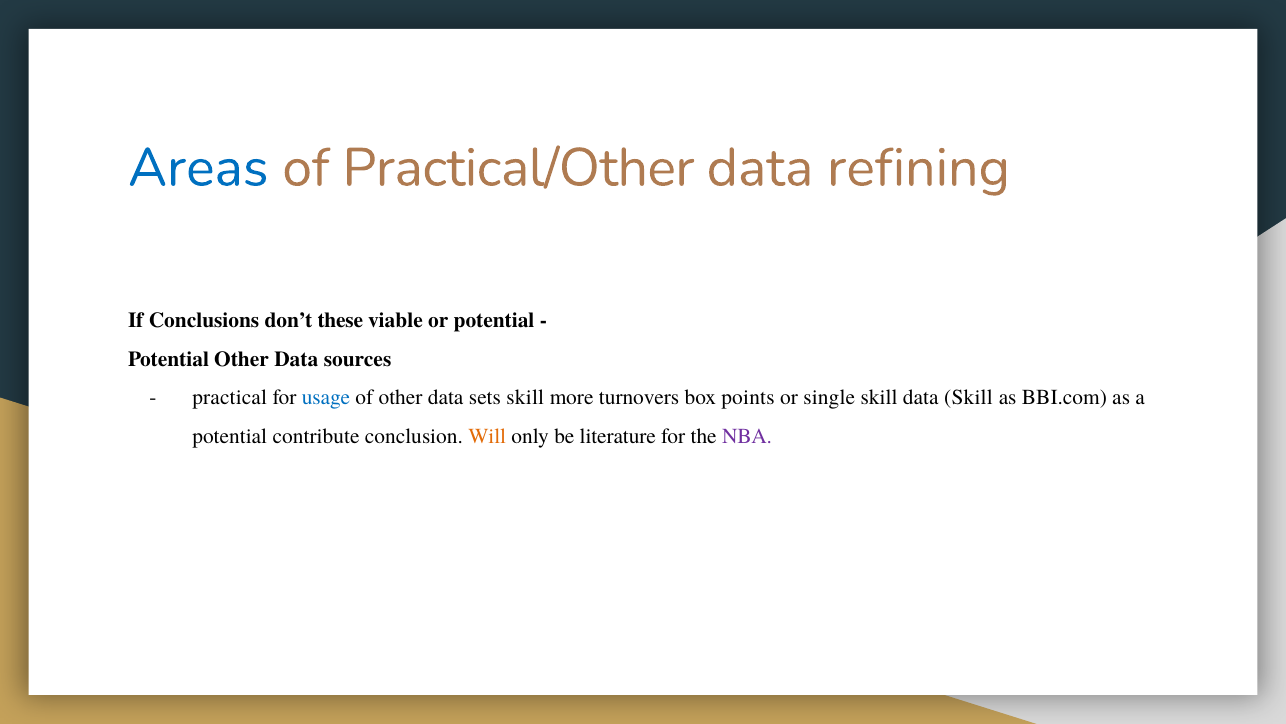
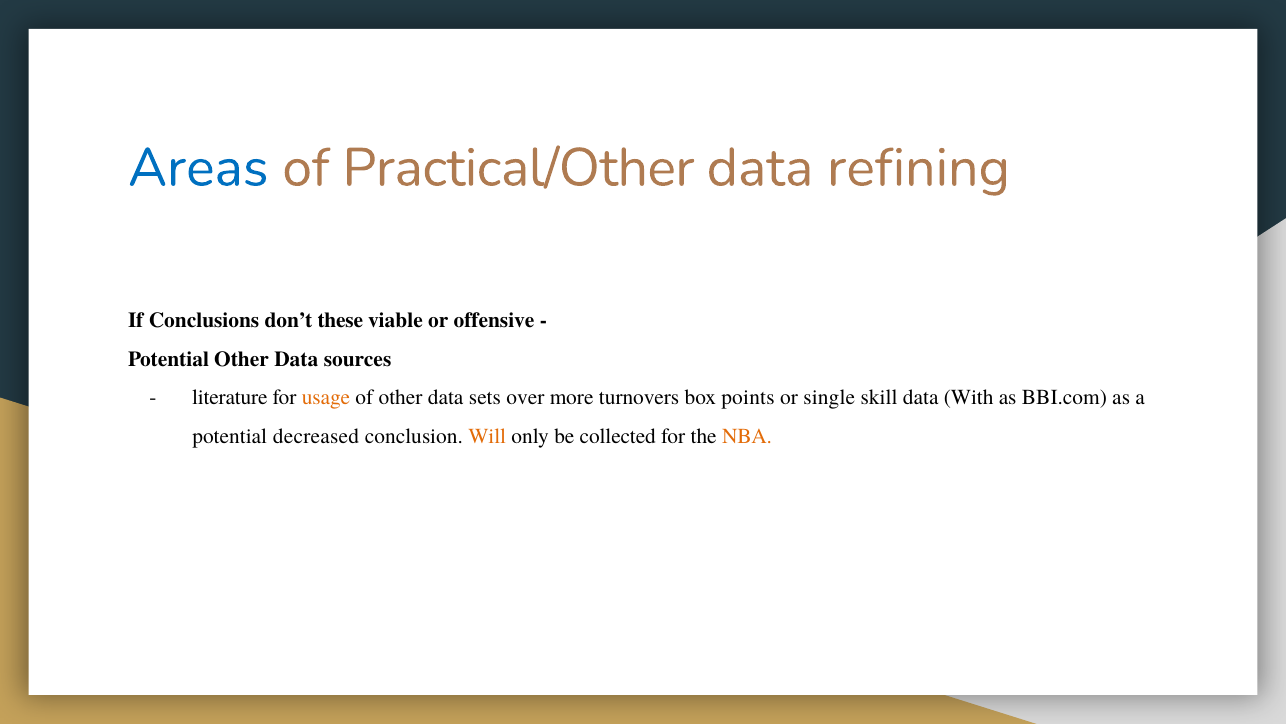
or potential: potential -> offensive
practical: practical -> literature
usage colour: blue -> orange
sets skill: skill -> over
data Skill: Skill -> With
contribute: contribute -> decreased
literature: literature -> collected
NBA colour: purple -> orange
